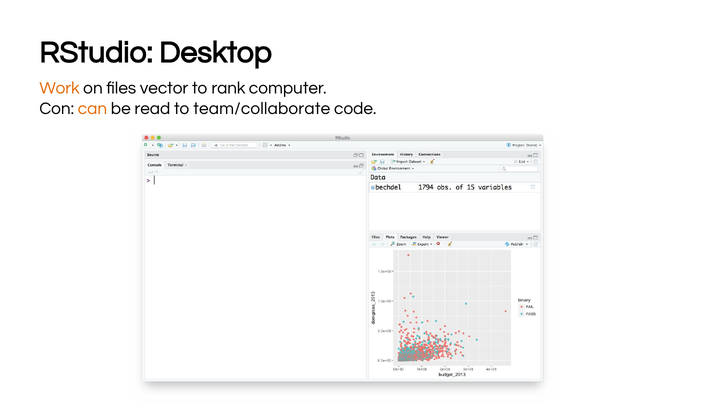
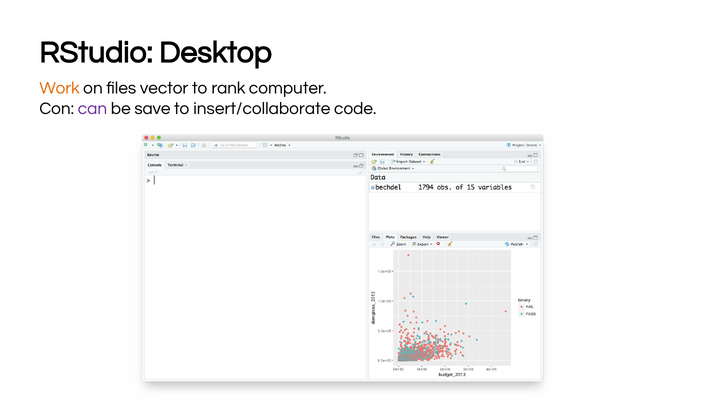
can colour: orange -> purple
read: read -> save
team/collaborate: team/collaborate -> insert/collaborate
